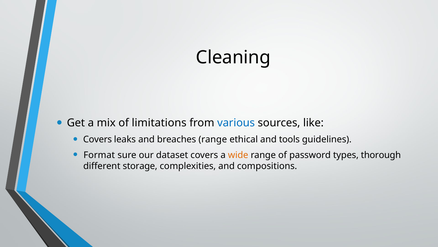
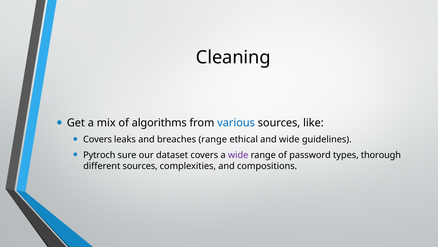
limitations: limitations -> algorithms
and tools: tools -> wide
Format: Format -> Pytroch
wide at (238, 155) colour: orange -> purple
different storage: storage -> sources
